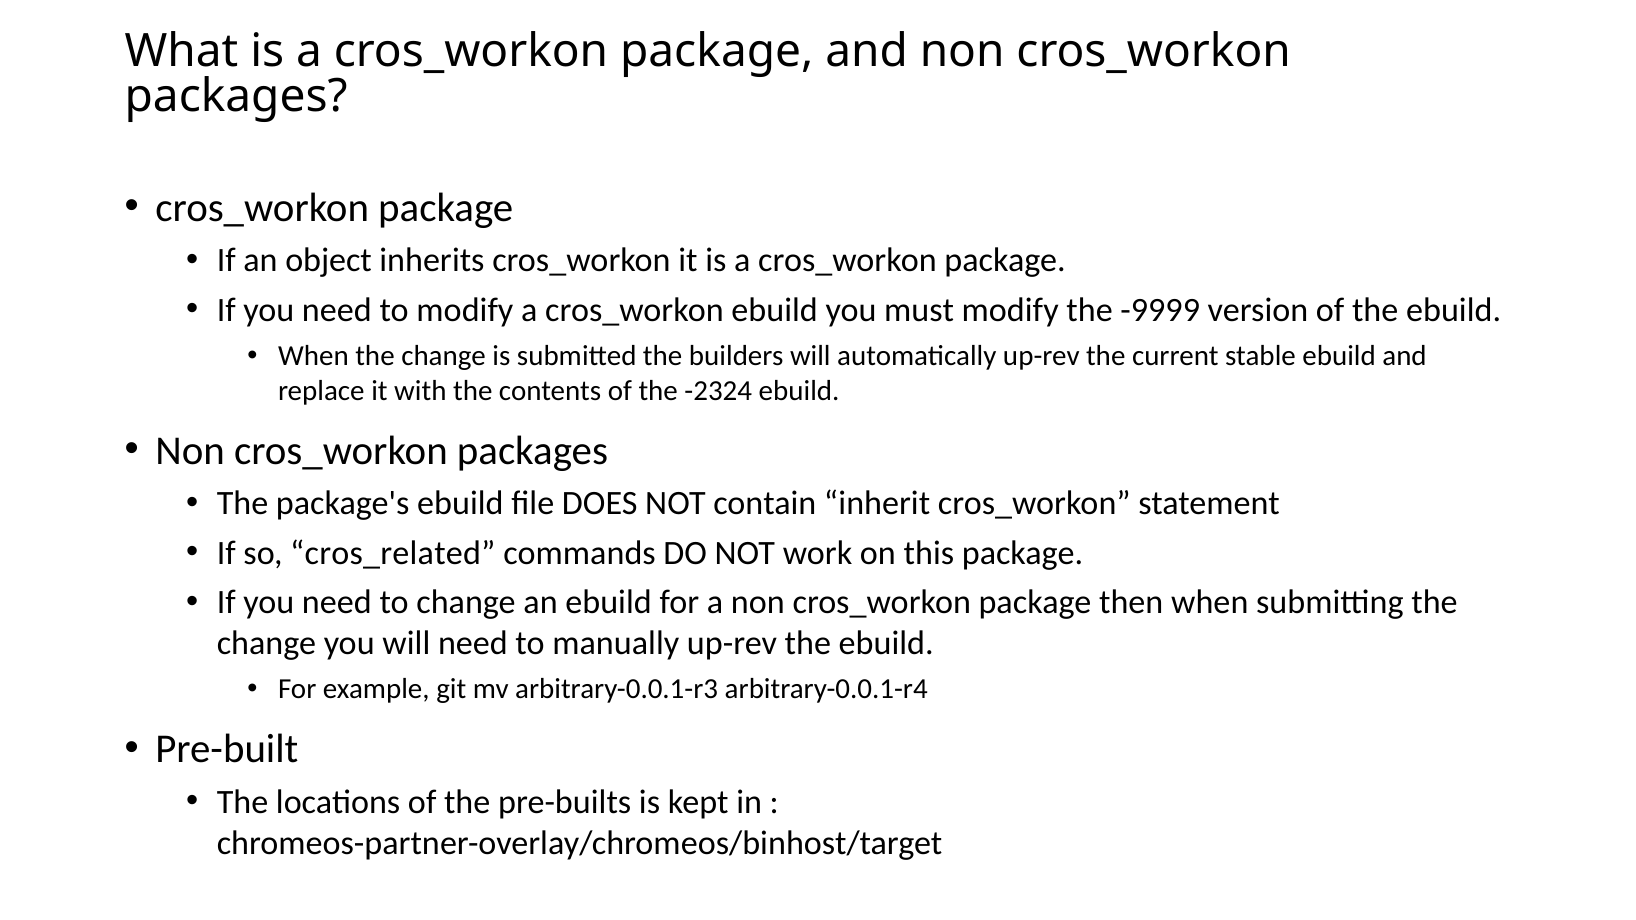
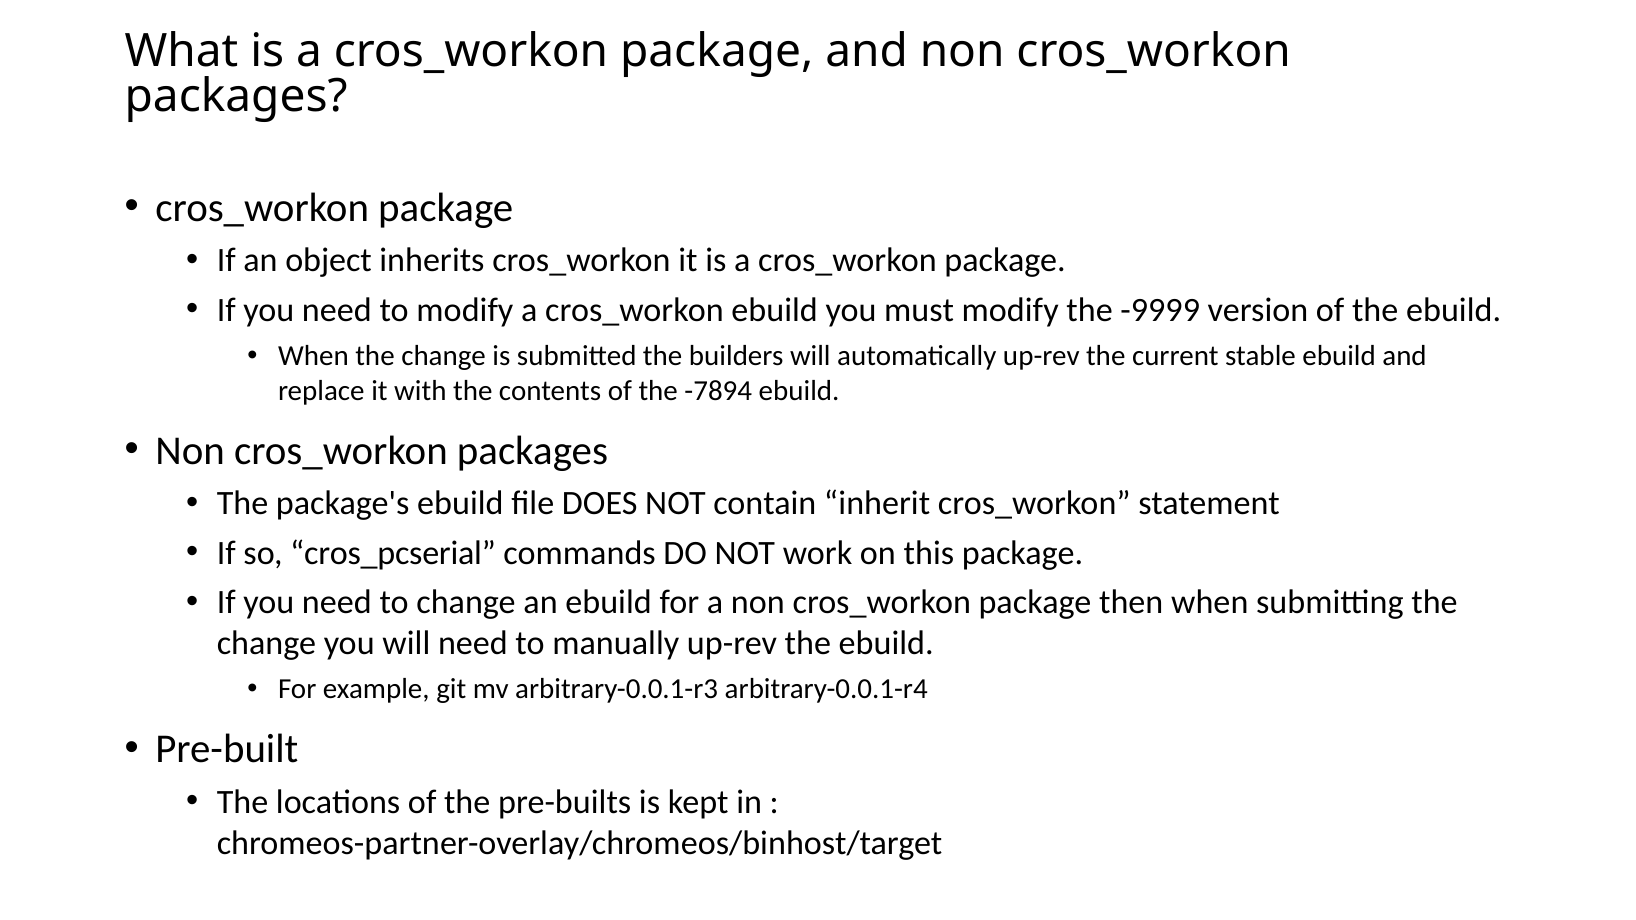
-2324: -2324 -> -7894
cros_related: cros_related -> cros_pcserial
